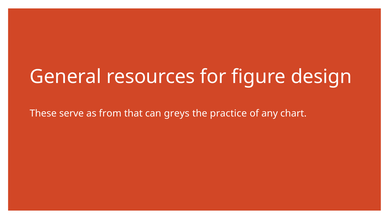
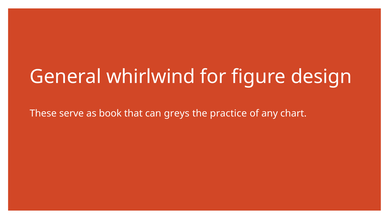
resources: resources -> whirlwind
from: from -> book
